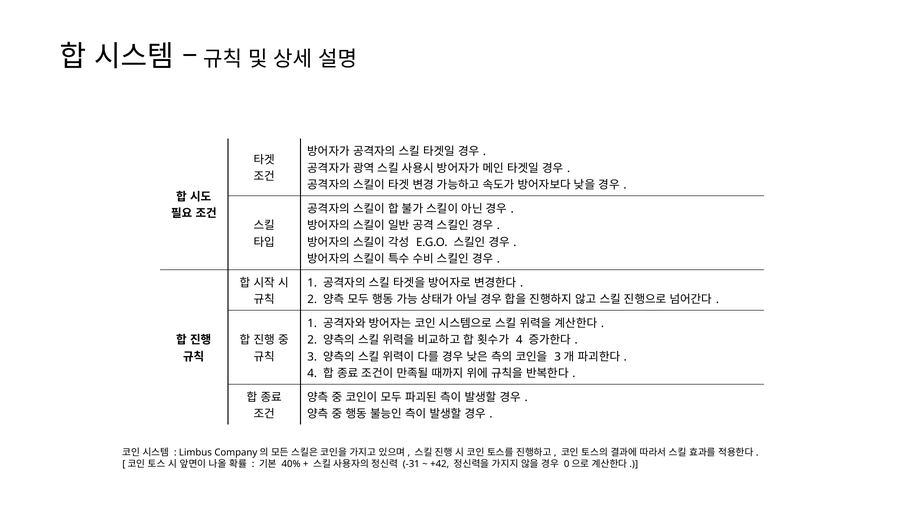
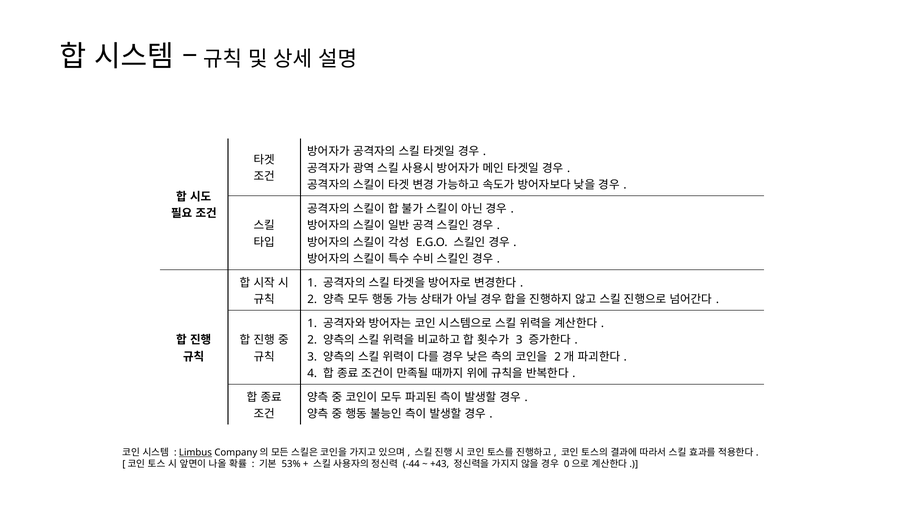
4 at (519, 340): 4 -> 3
3 at (558, 357): 3 -> 2
Limbus underline: none -> present
40%: 40% -> 53%
-31: -31 -> -44
+42: +42 -> +43
